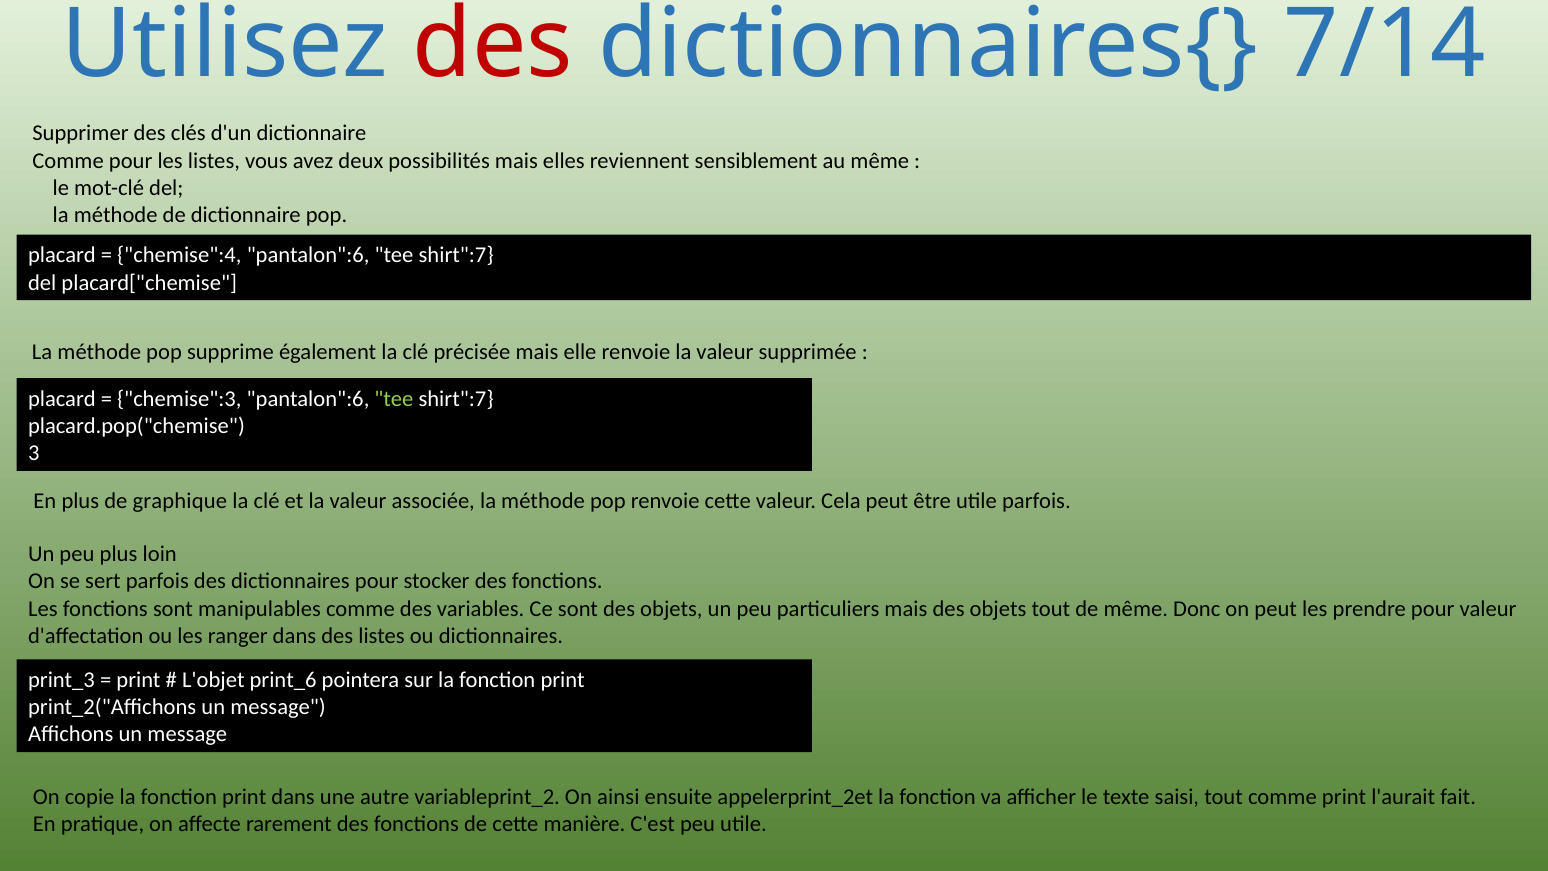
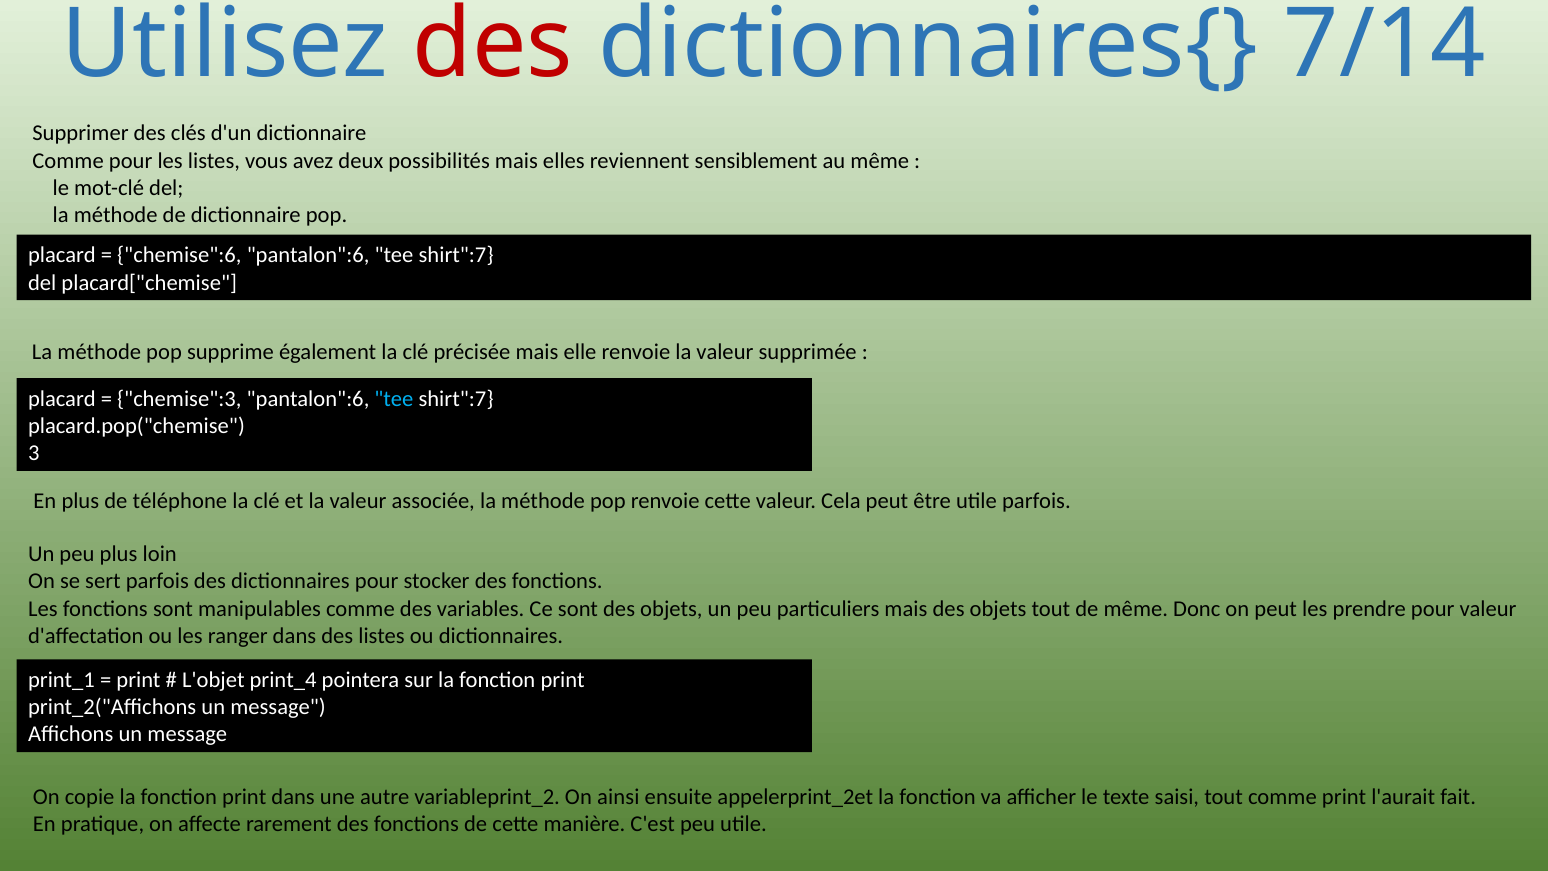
chemise":4: chemise":4 -> chemise":6
tee at (394, 399) colour: light green -> light blue
graphique: graphique -> téléphone
print_3: print_3 -> print_1
print_6: print_6 -> print_4
